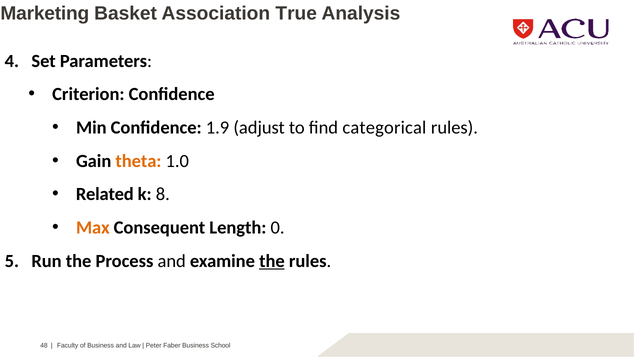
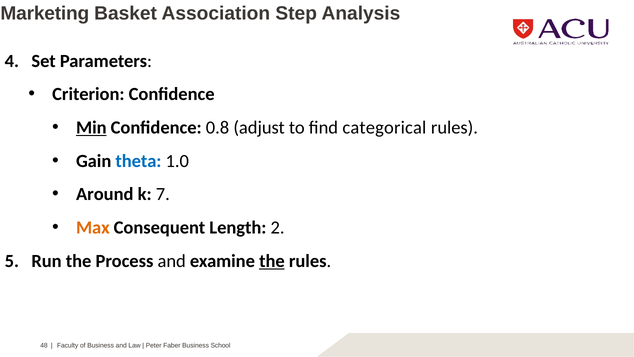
True: True -> Step
Min underline: none -> present
1.9: 1.9 -> 0.8
theta colour: orange -> blue
Related: Related -> Around
8: 8 -> 7
0: 0 -> 2
